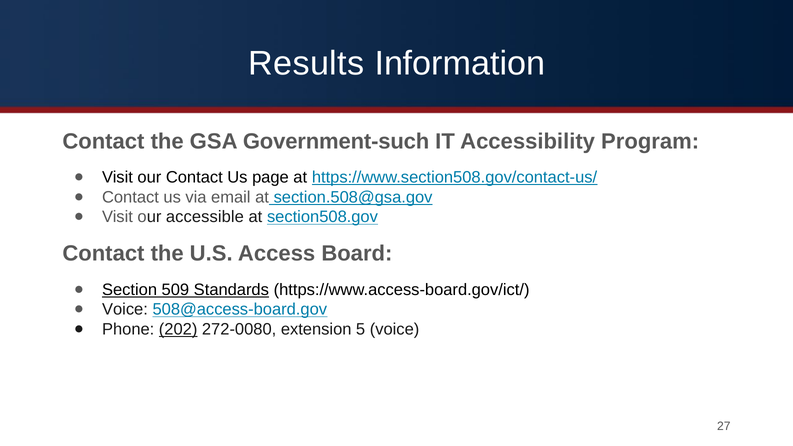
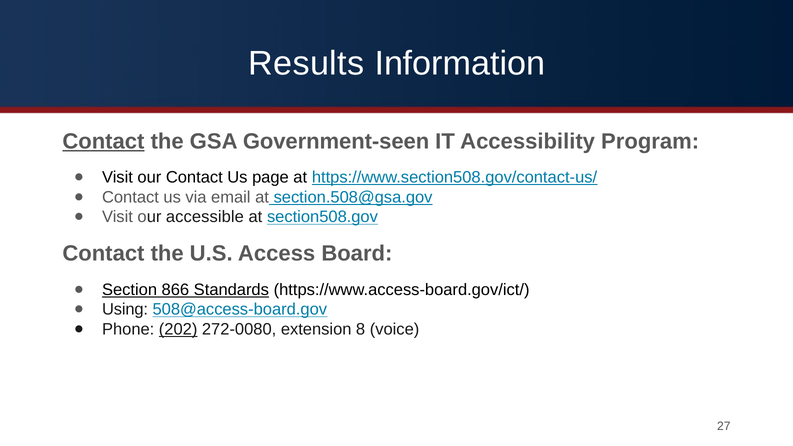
Contact at (103, 141) underline: none -> present
Government-such: Government-such -> Government-seen
509: 509 -> 866
Voice at (125, 310): Voice -> Using
5: 5 -> 8
